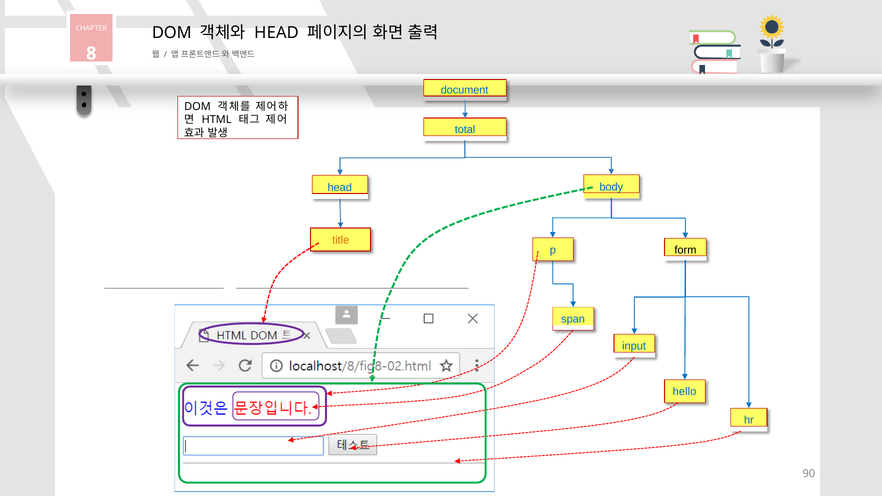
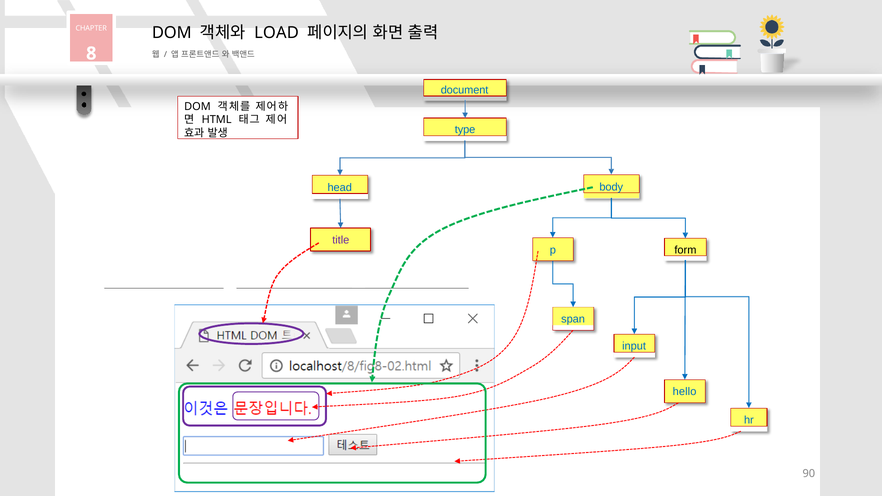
HEAD at (277, 33): HEAD -> LOAD
total: total -> type
title colour: orange -> purple
